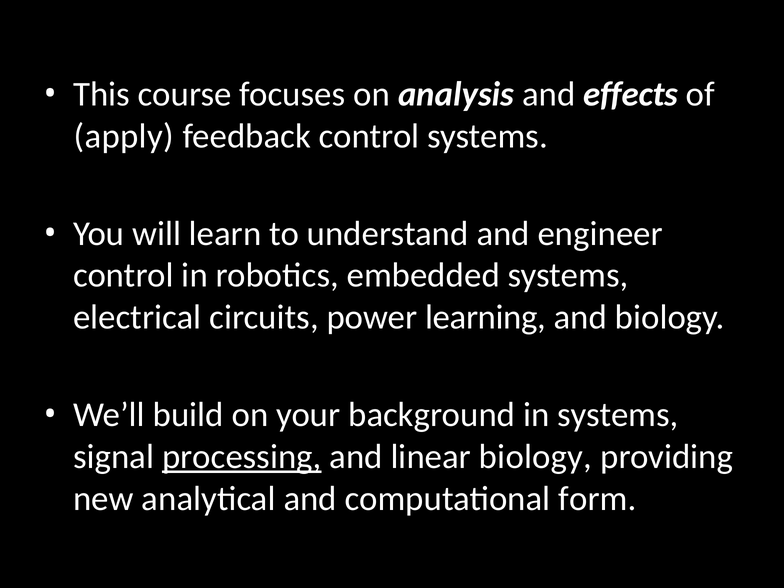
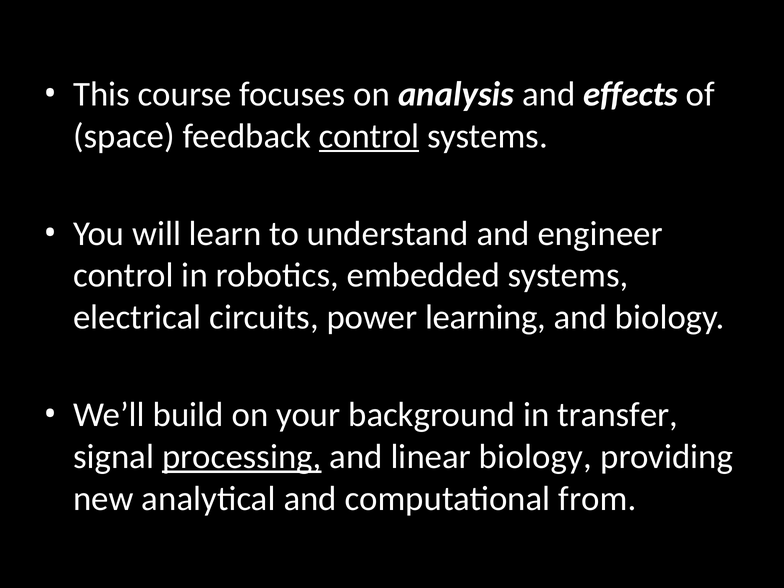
apply: apply -> space
control at (369, 136) underline: none -> present
in systems: systems -> transfer
form: form -> from
